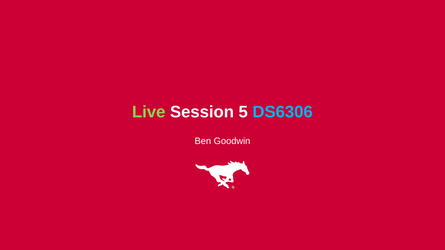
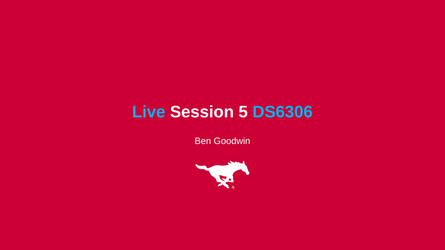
Live colour: light green -> light blue
